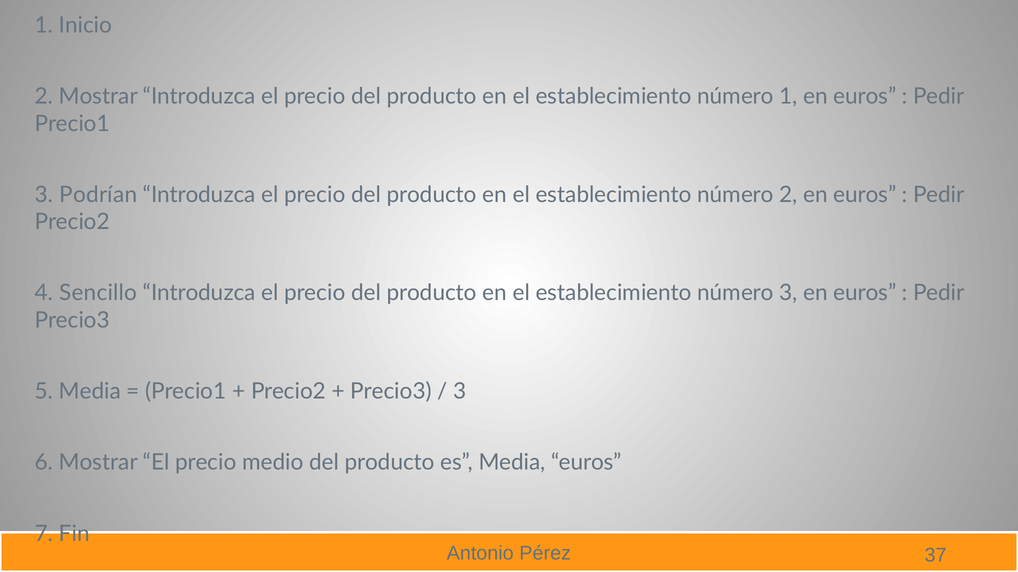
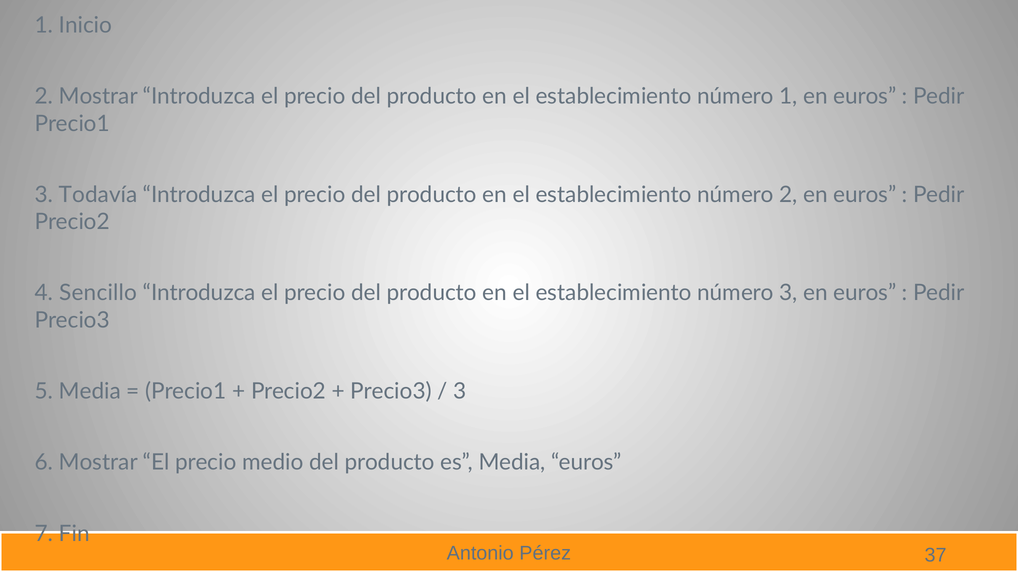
Podrían: Podrían -> Todavía
